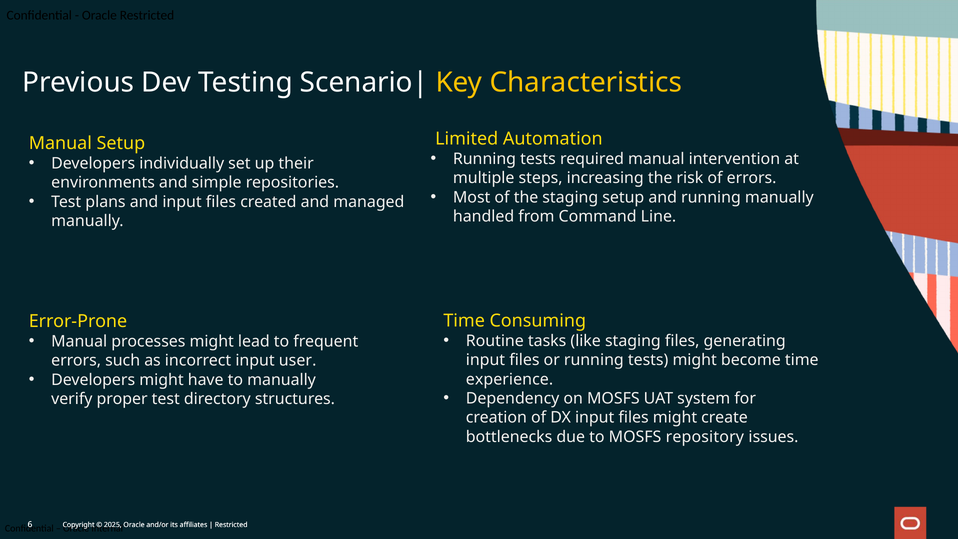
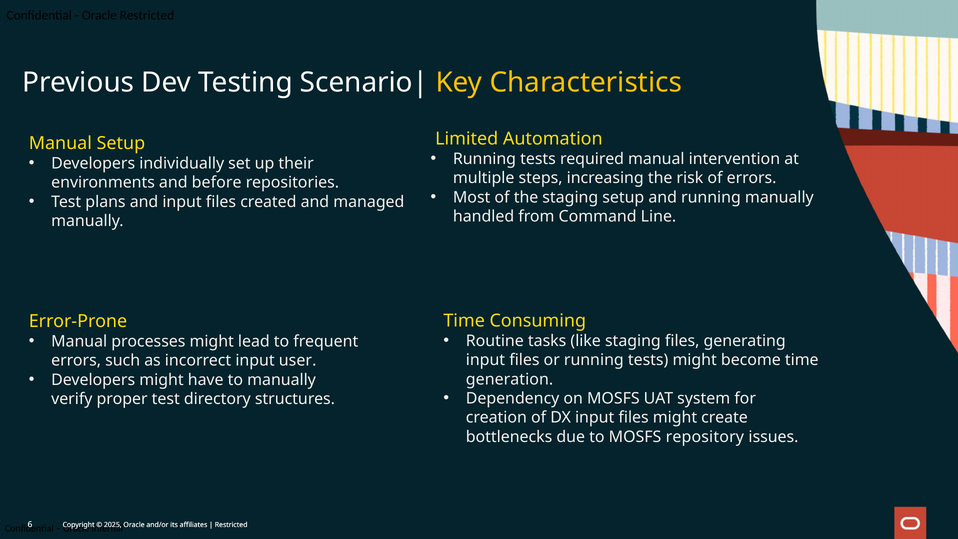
simple: simple -> before
experience: experience -> generation
